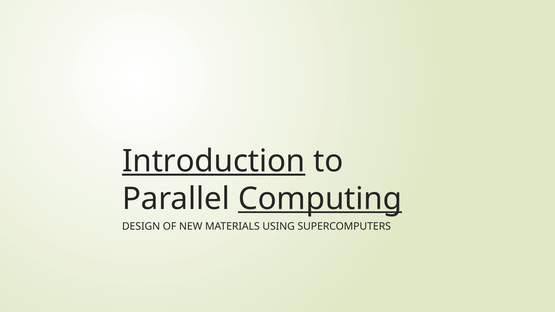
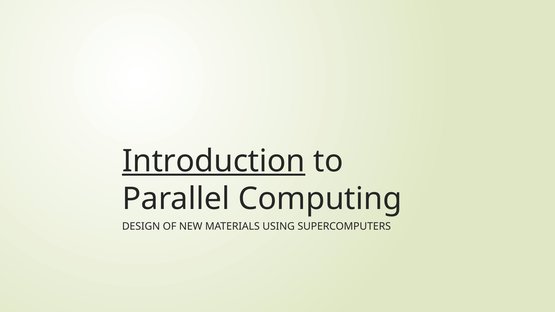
Computing underline: present -> none
